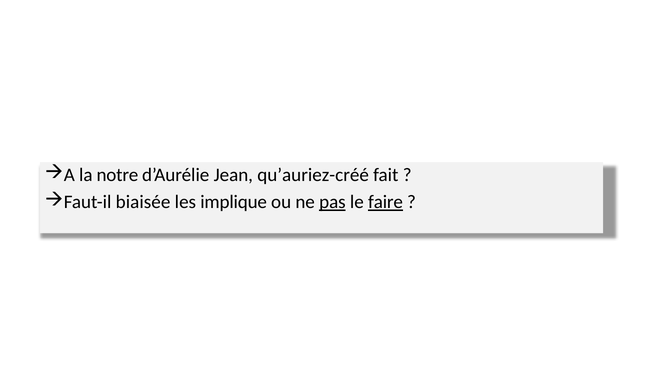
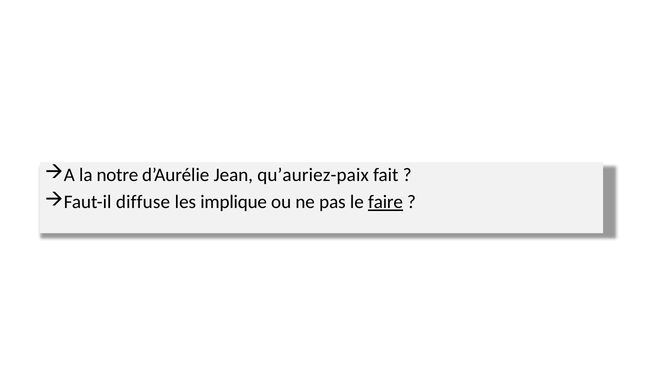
qu’auriez-créé: qu’auriez-créé -> qu’auriez-paix
biaisée: biaisée -> diffuse
pas underline: present -> none
